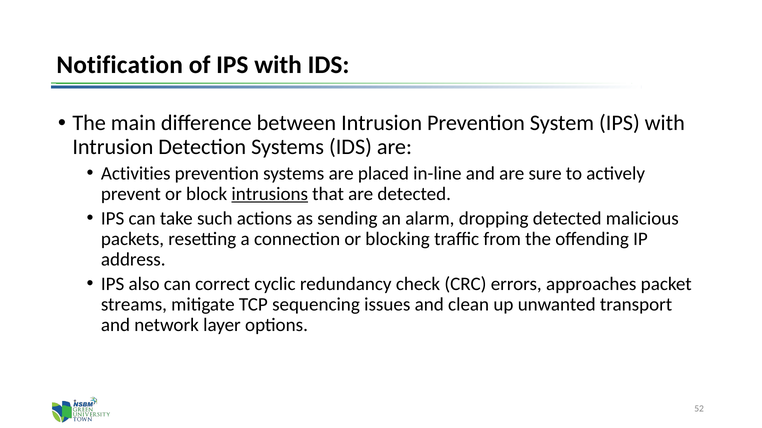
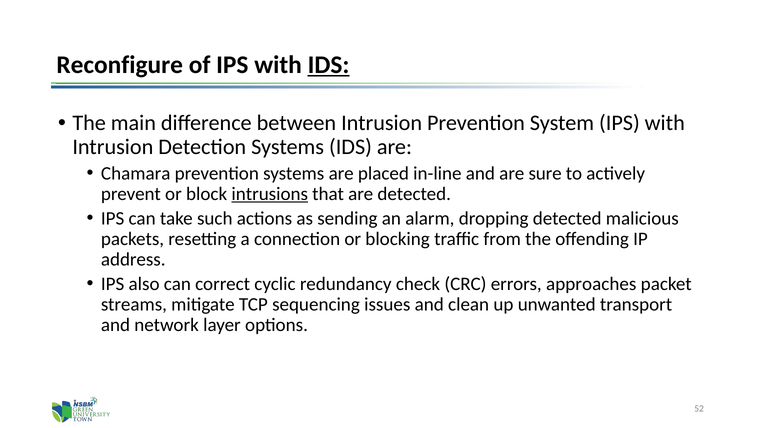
Notification: Notification -> Reconfigure
IDS at (329, 65) underline: none -> present
Activities: Activities -> Chamara
